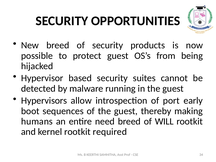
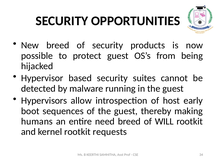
port: port -> host
required: required -> requests
